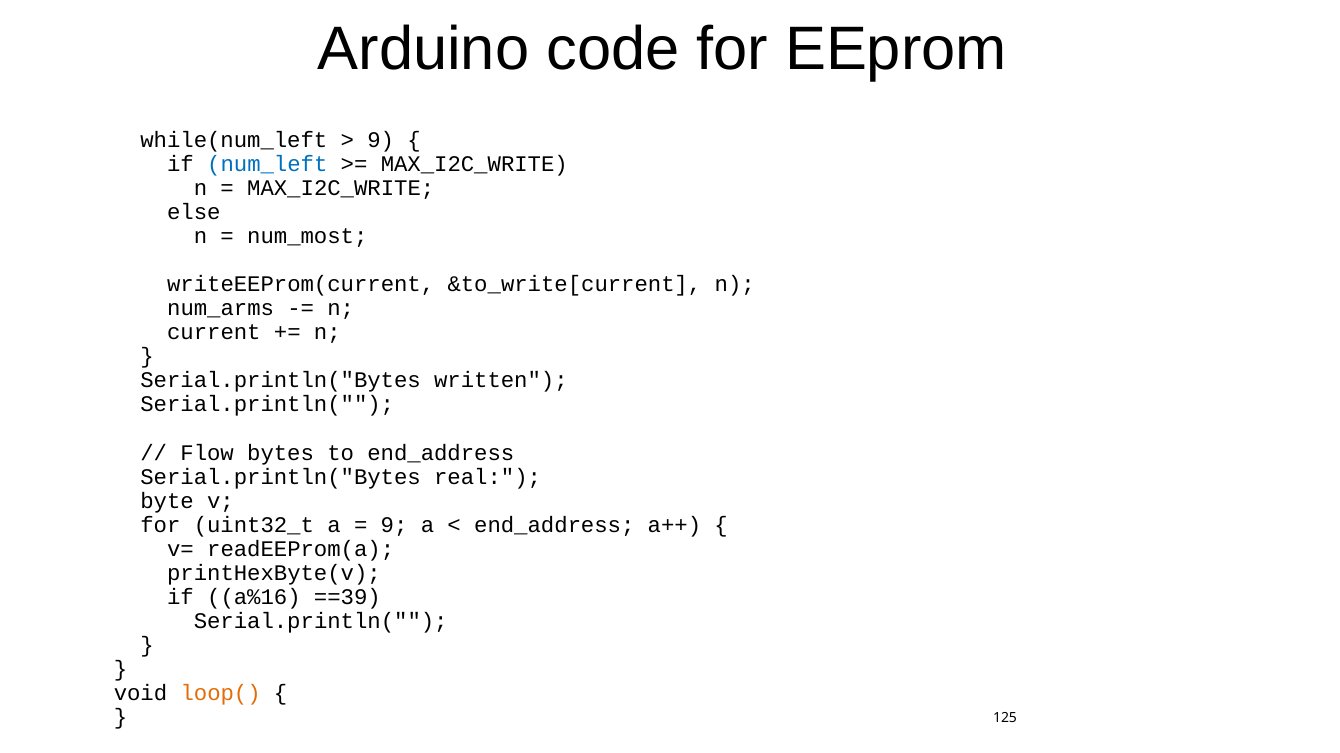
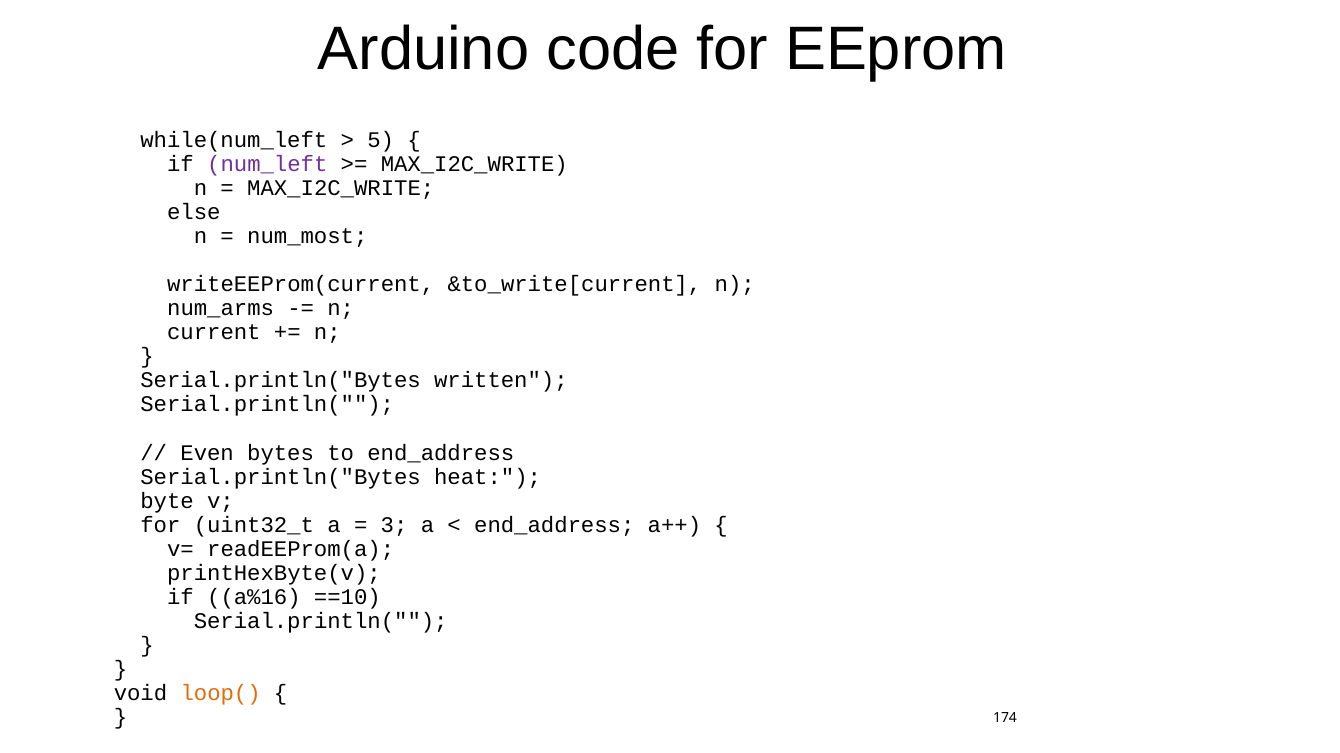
9 at (381, 140): 9 -> 5
num_left colour: blue -> purple
Flow: Flow -> Even
real: real -> heat
9 at (394, 525): 9 -> 3
==39: ==39 -> ==10
125: 125 -> 174
